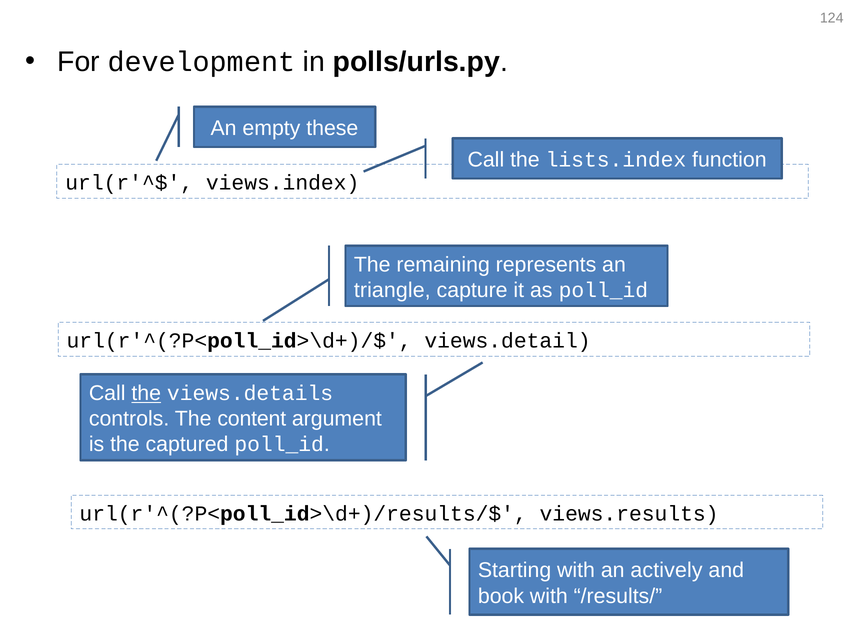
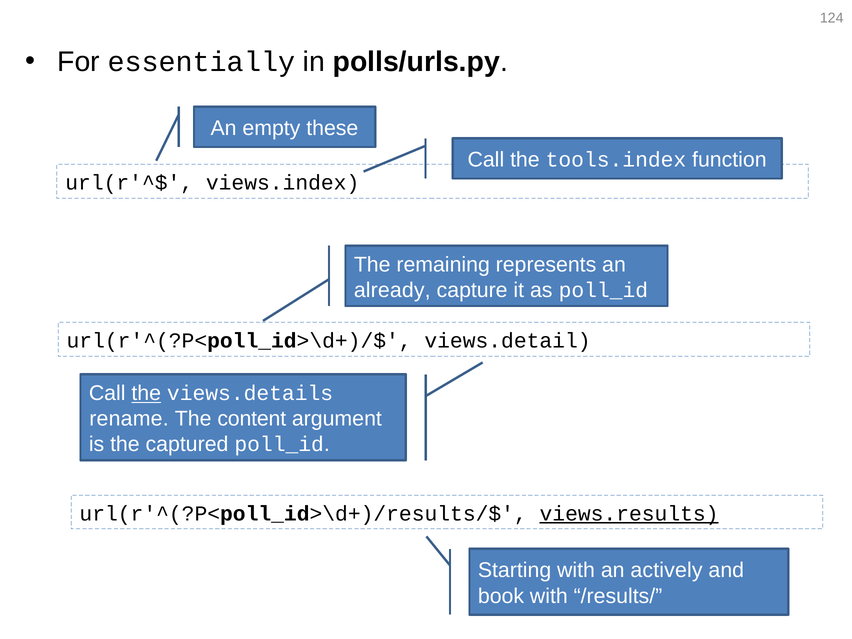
development: development -> essentially
lists.index: lists.index -> tools.index
triangle: triangle -> already
controls: controls -> rename
views.results underline: none -> present
